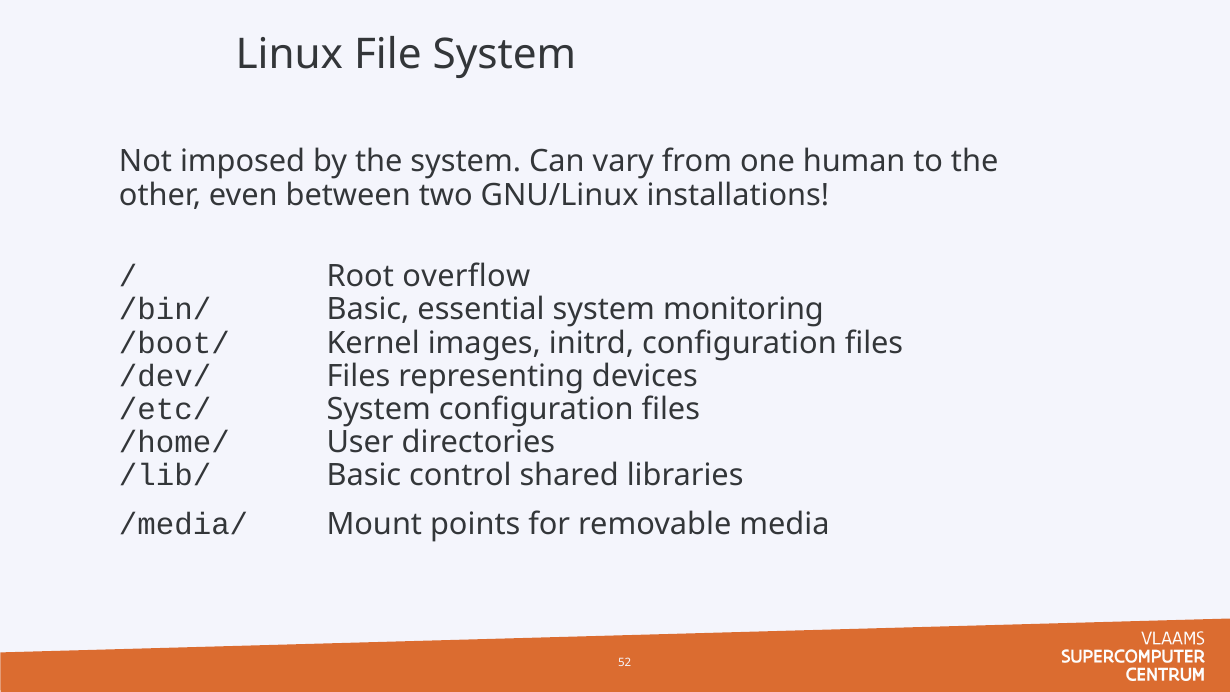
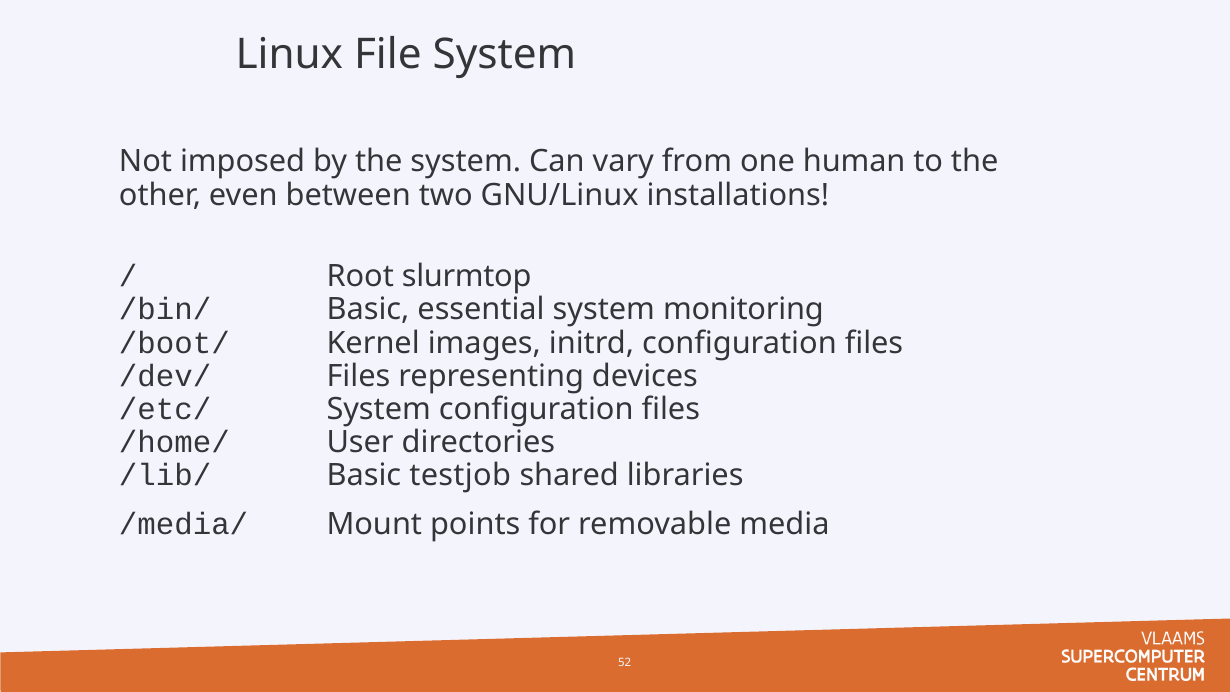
overflow: overflow -> slurmtop
control: control -> testjob
